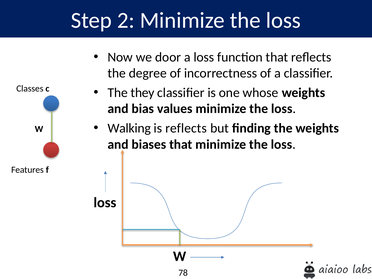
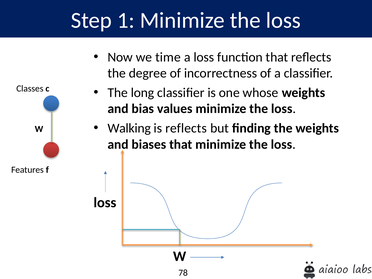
2: 2 -> 1
door: door -> time
they: they -> long
